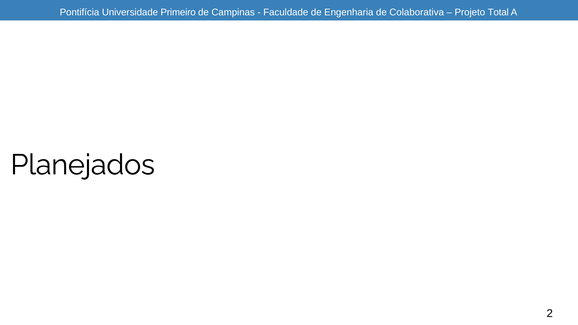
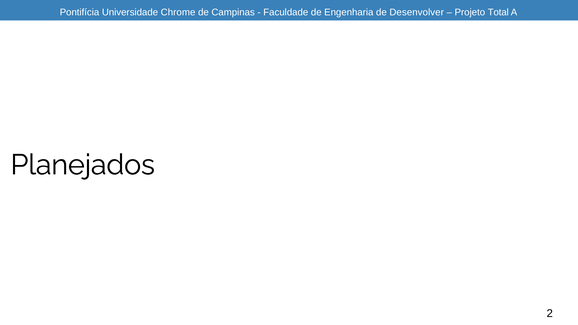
Primeiro: Primeiro -> Chrome
Colaborativa: Colaborativa -> Desenvolver
